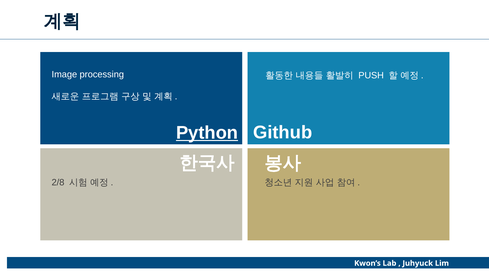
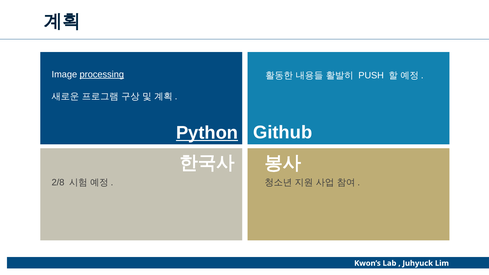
processing underline: none -> present
